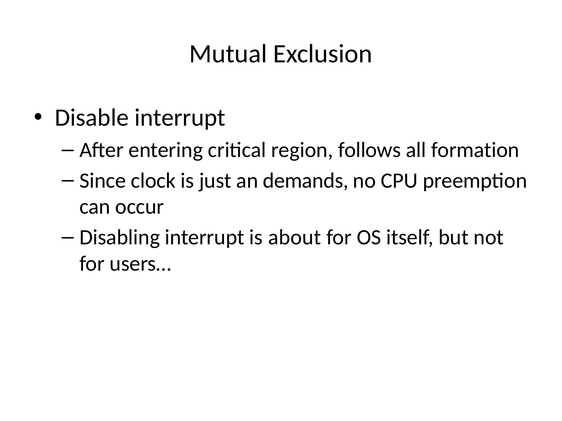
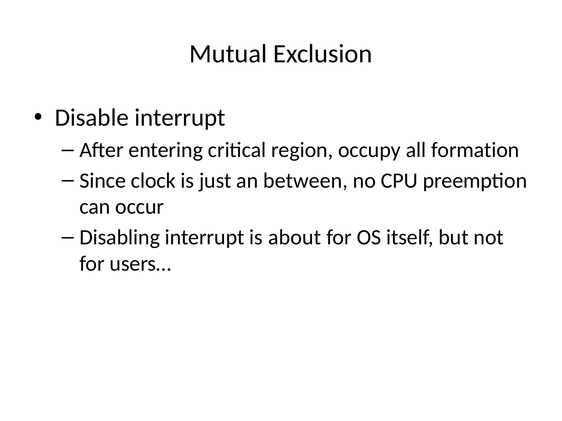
follows: follows -> occupy
demands: demands -> between
